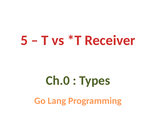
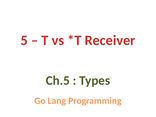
Ch.0: Ch.0 -> Ch.5
